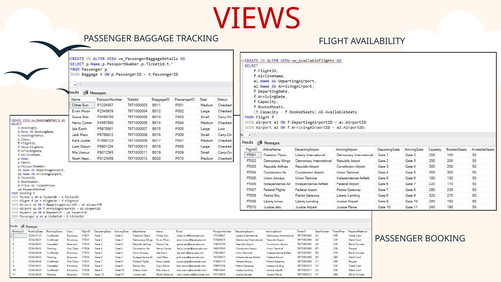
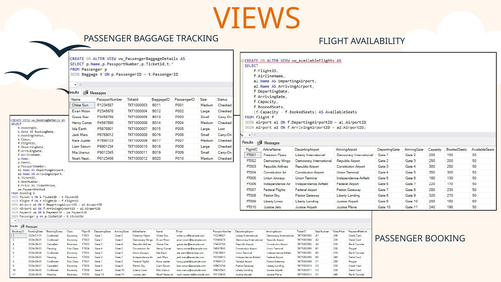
VIEWS colour: red -> orange
